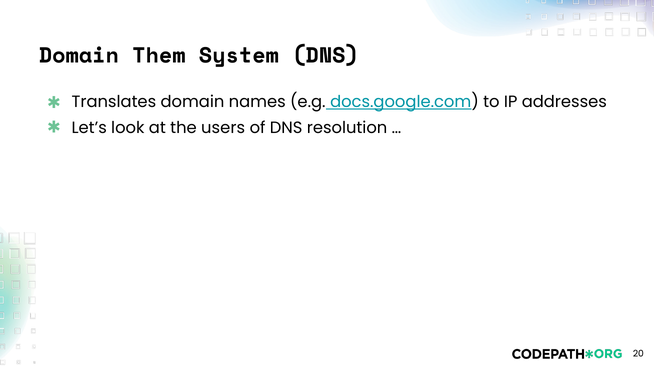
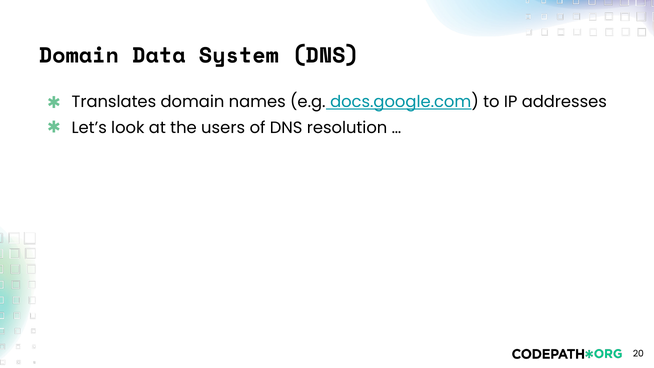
Them: Them -> Data
